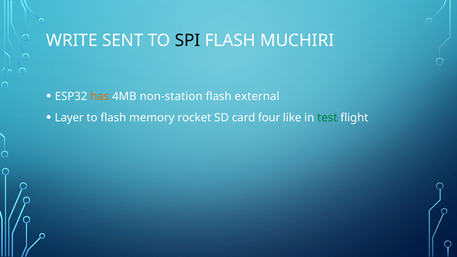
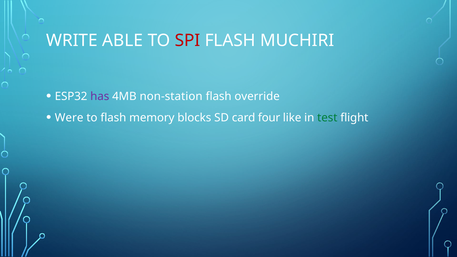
SENT: SENT -> ABLE
SPI colour: black -> red
has colour: orange -> purple
external: external -> override
Layer: Layer -> Were
rocket: rocket -> blocks
